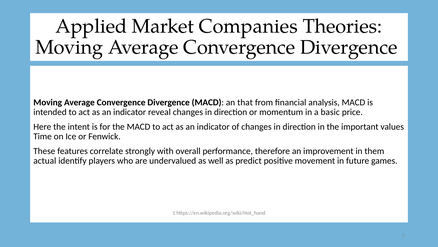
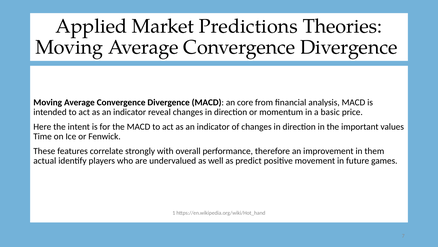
Companies: Companies -> Predictions
that: that -> core
